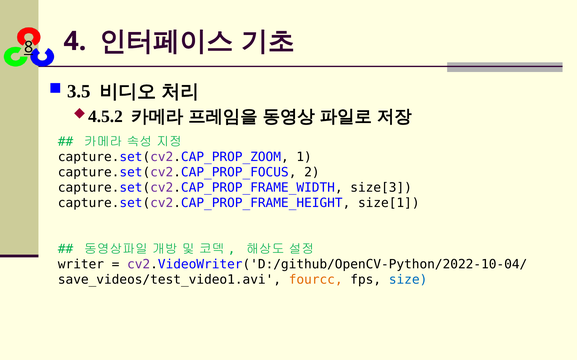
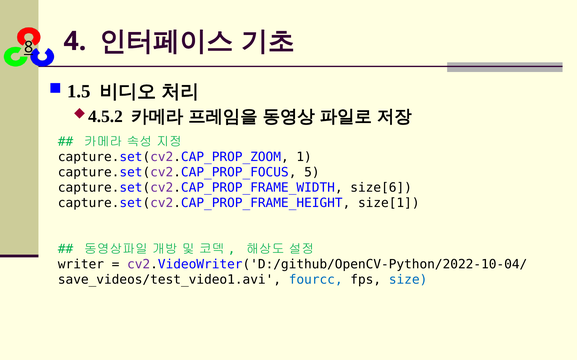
3.5: 3.5 -> 1.5
2: 2 -> 5
size[3: size[3 -> size[6
fourcc colour: orange -> blue
